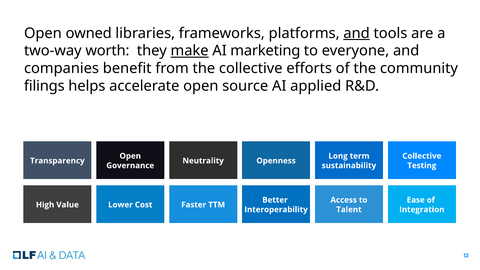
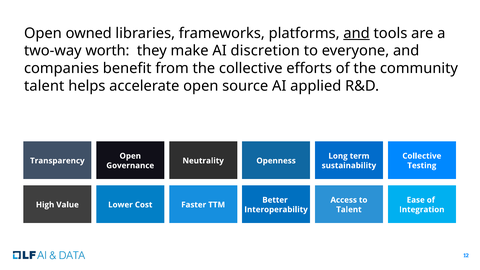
make underline: present -> none
marketing: marketing -> discretion
filings at (44, 86): filings -> talent
